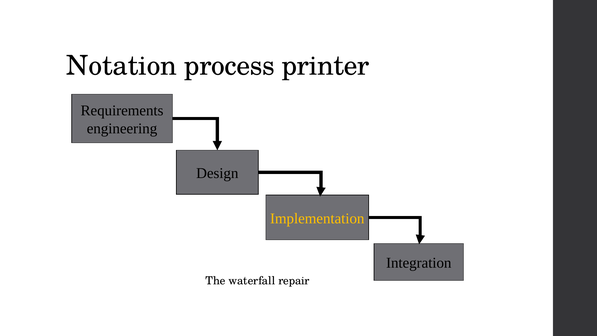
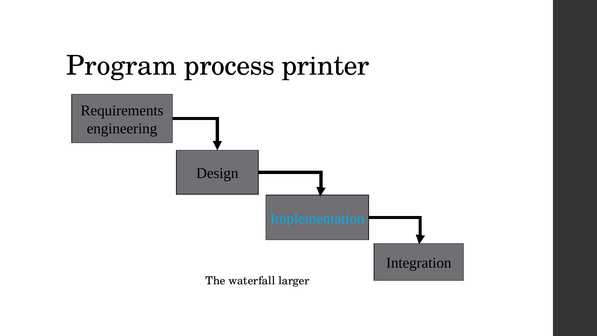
Notation: Notation -> Program
Implementation colour: yellow -> light blue
repair: repair -> larger
